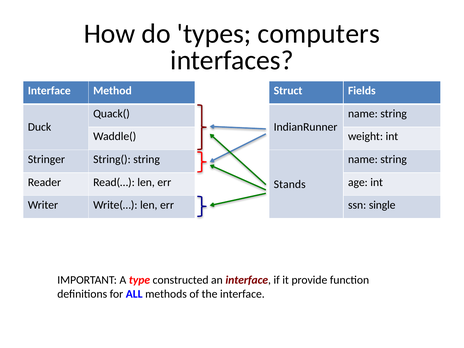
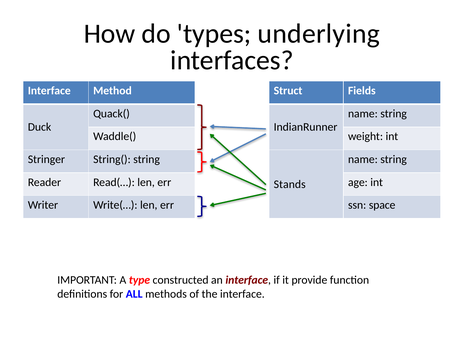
computers: computers -> underlying
single: single -> space
